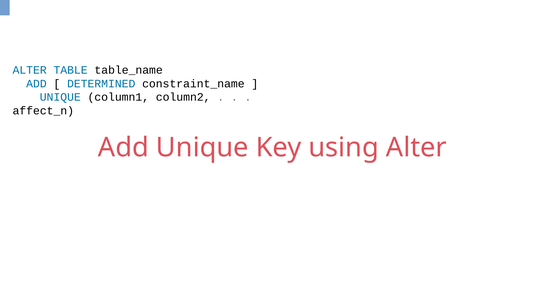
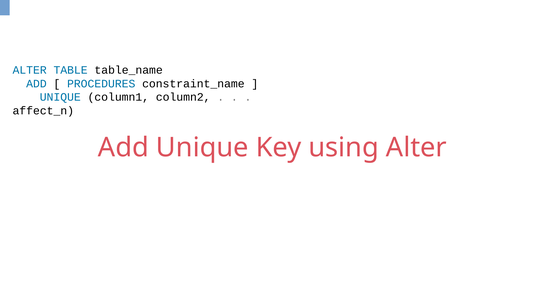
DETERMINED: DETERMINED -> PROCEDURES
